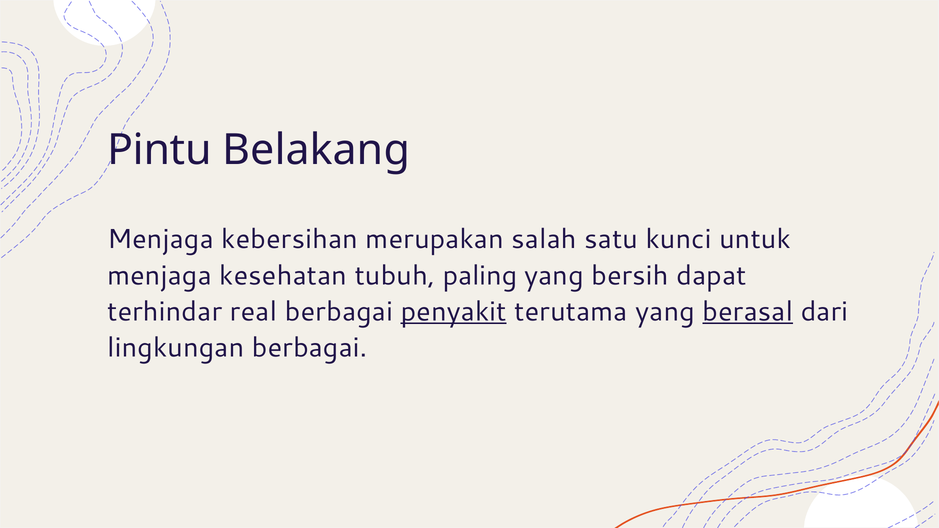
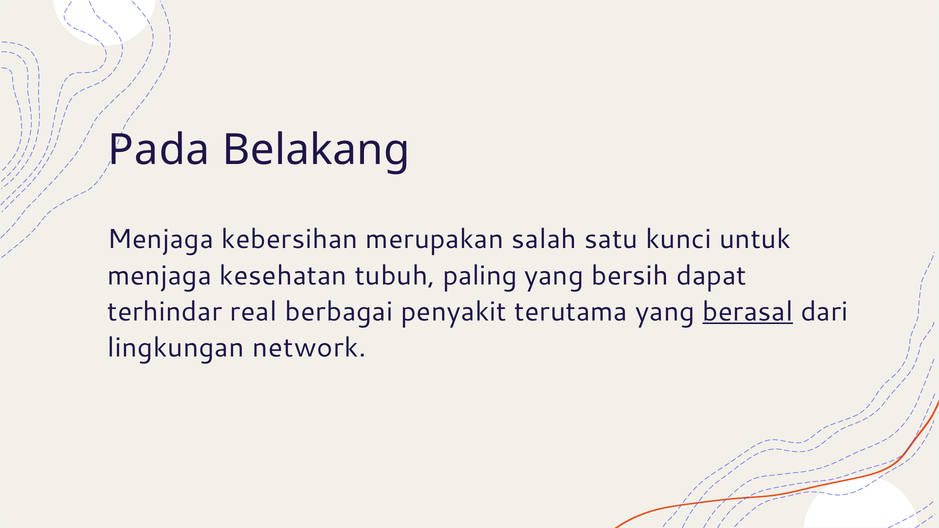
Pintu: Pintu -> Pada
penyakit underline: present -> none
lingkungan berbagai: berbagai -> network
